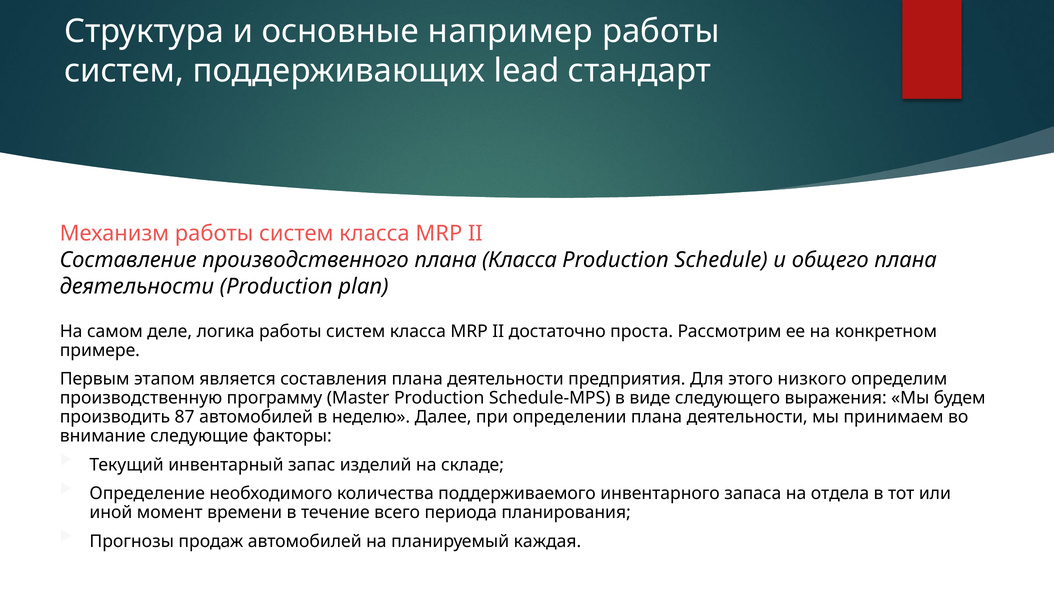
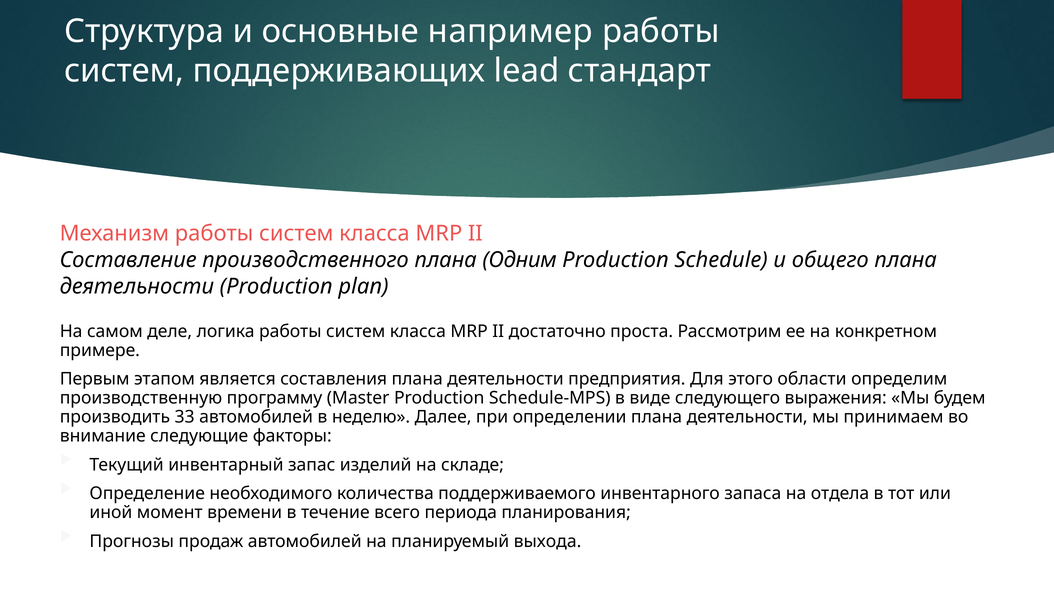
плана Класса: Класса -> Одним
низкого: низкого -> области
87: 87 -> 33
каждая: каждая -> выхода
